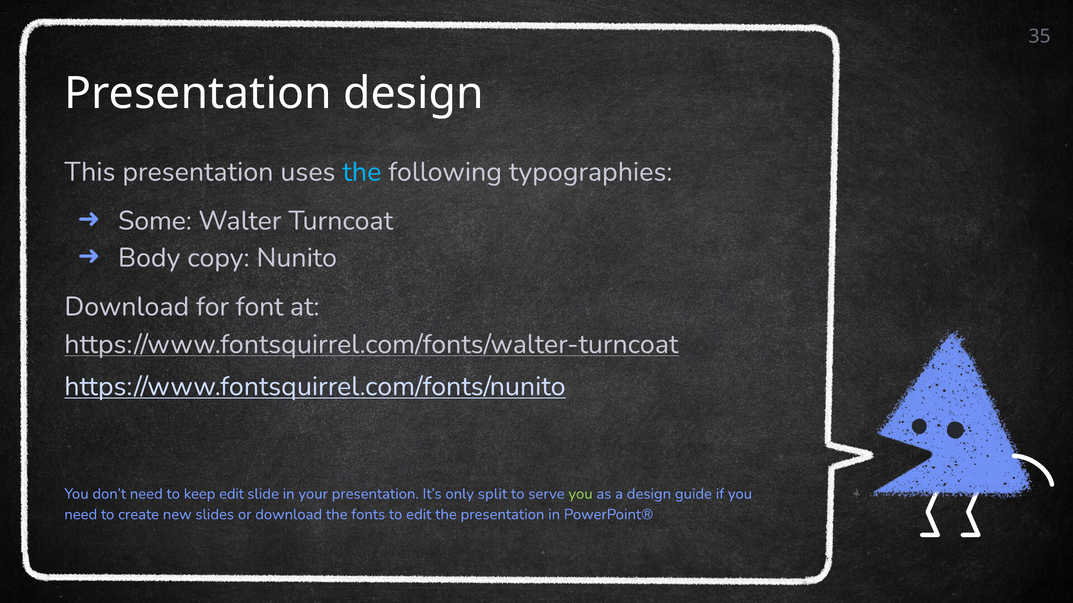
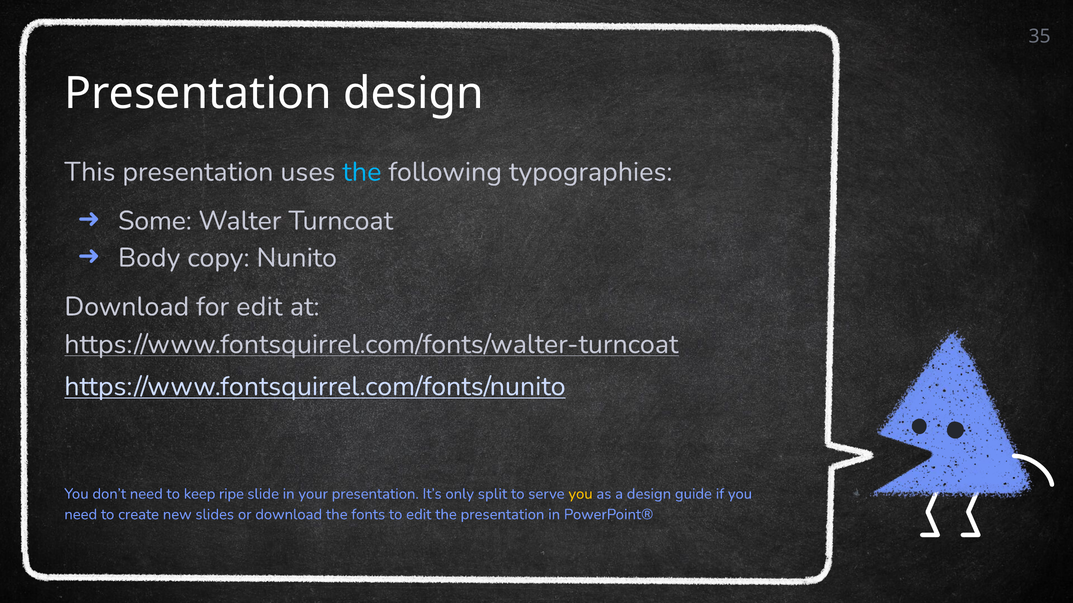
for font: font -> edit
keep edit: edit -> ripe
you at (581, 494) colour: light green -> yellow
